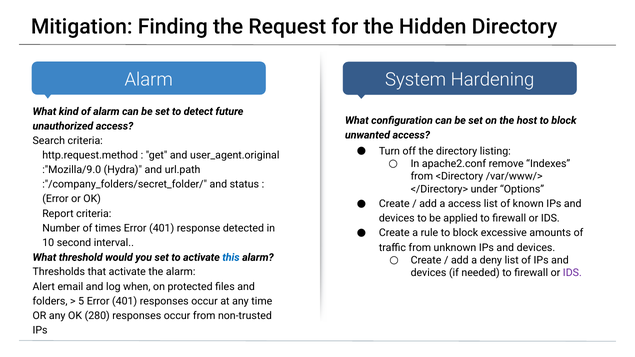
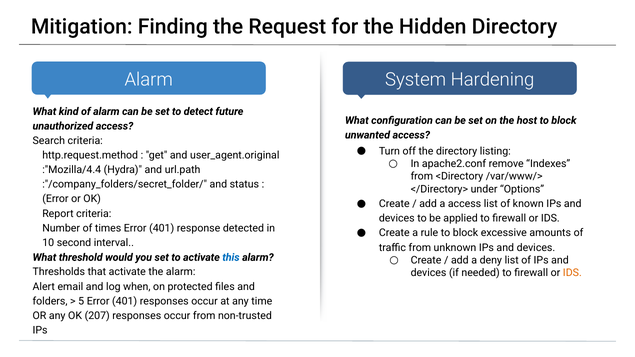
:"Mozilla/9.0: :"Mozilla/9.0 -> :"Mozilla/4.4
IDS at (572, 273) colour: purple -> orange
280: 280 -> 207
